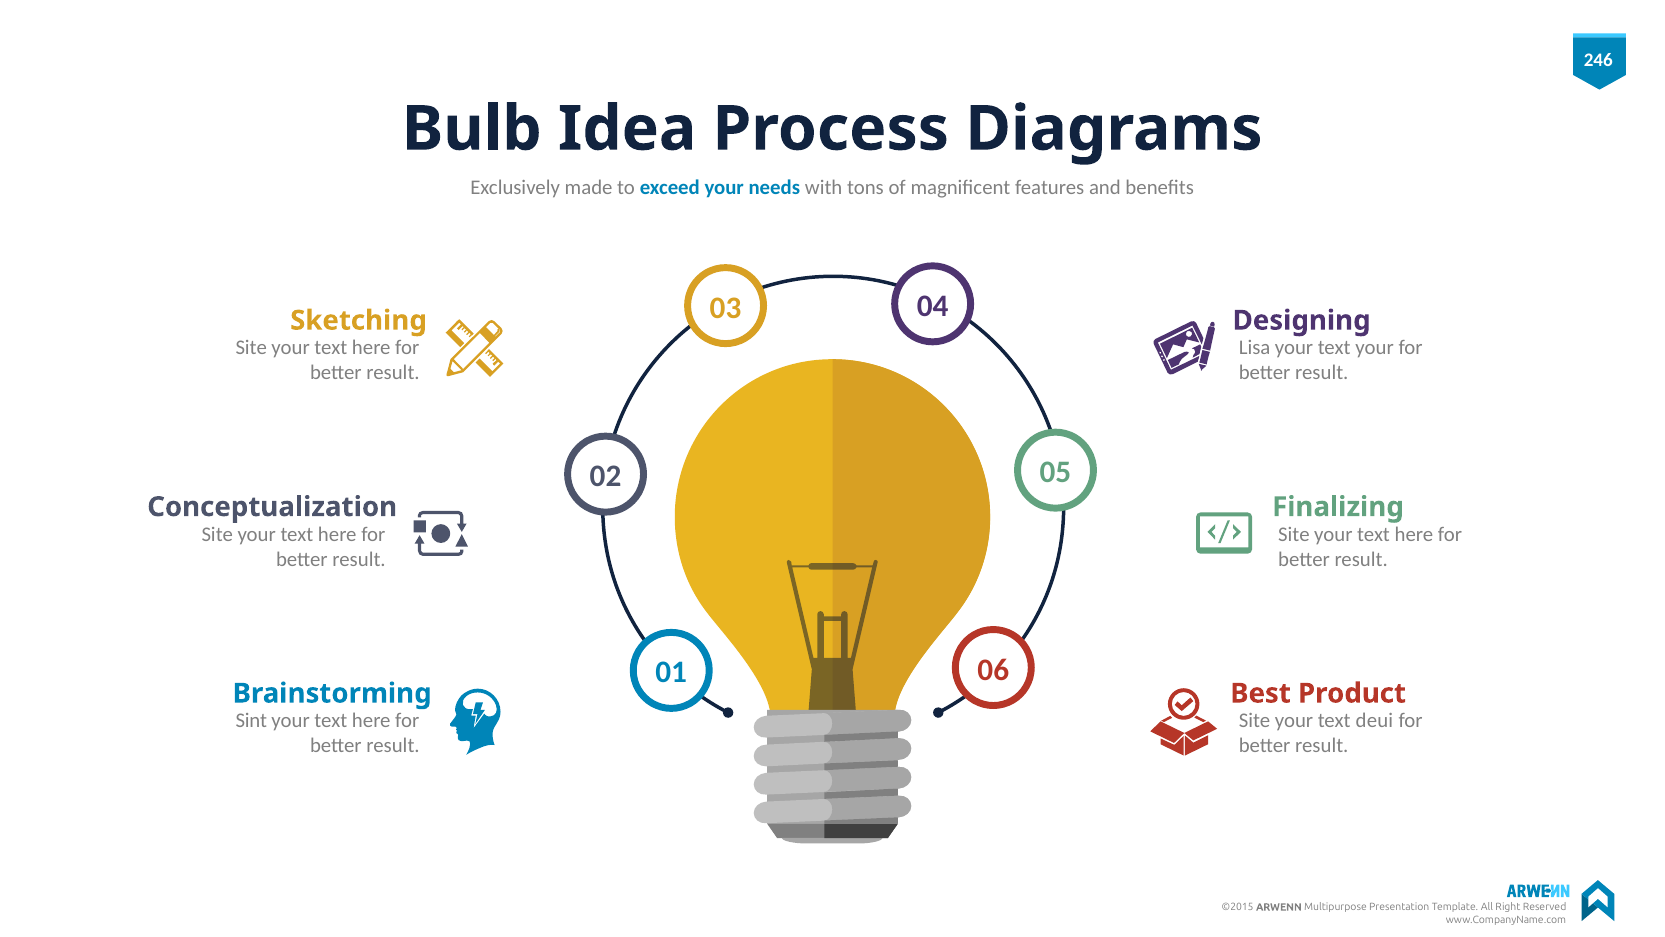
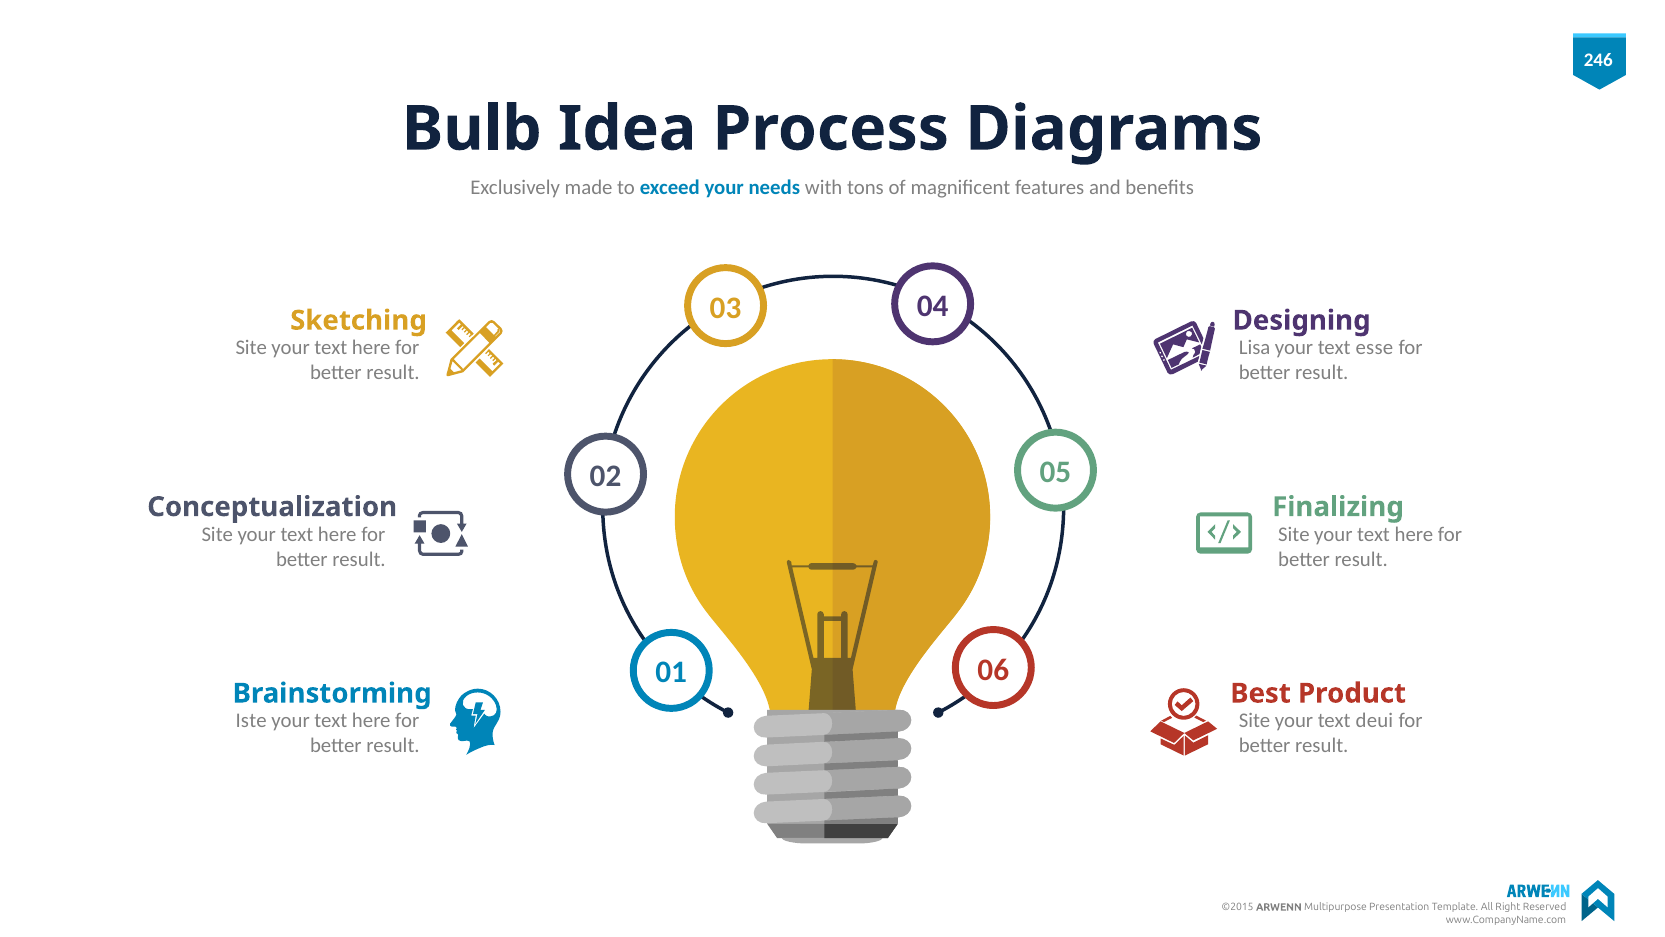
text your: your -> esse
Sint: Sint -> Iste
